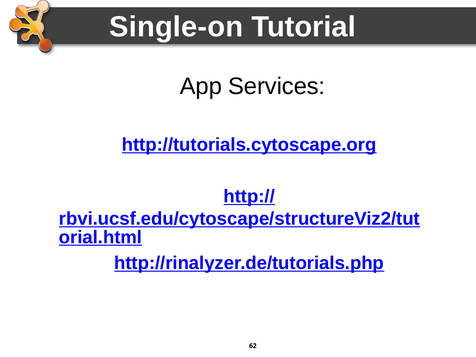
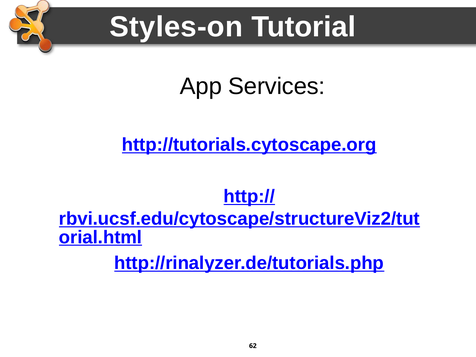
Single-on: Single-on -> Styles-on
